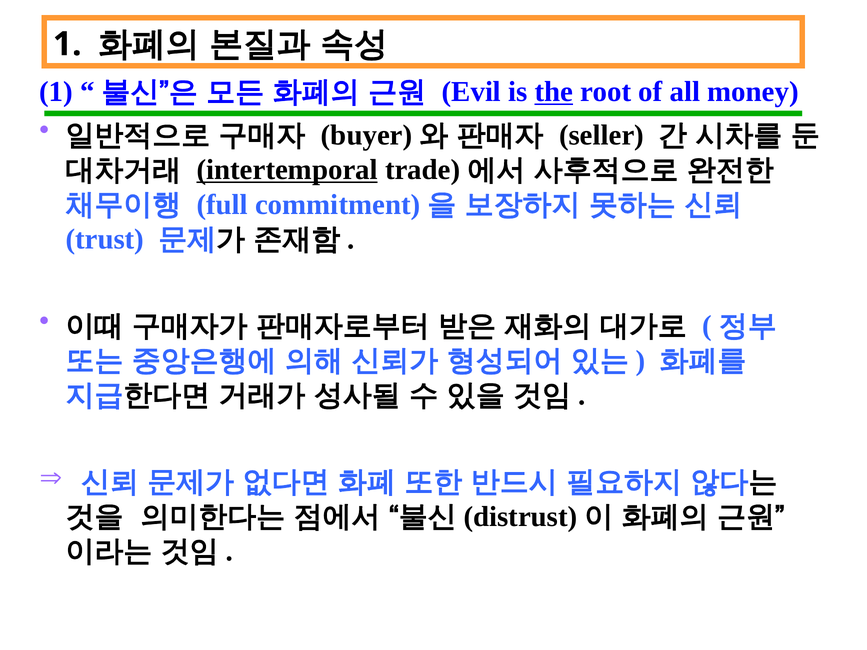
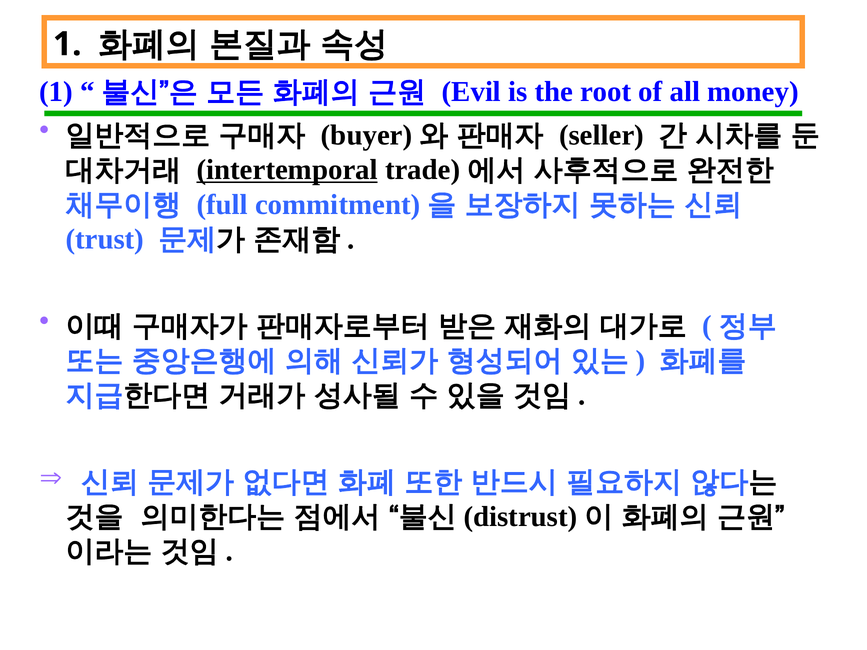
the underline: present -> none
